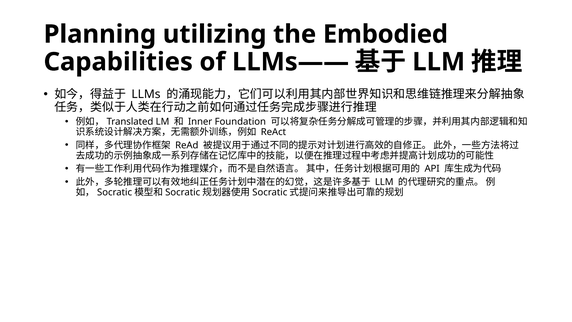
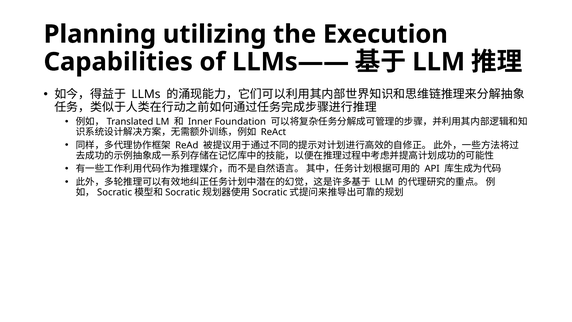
Embodied: Embodied -> Execution
